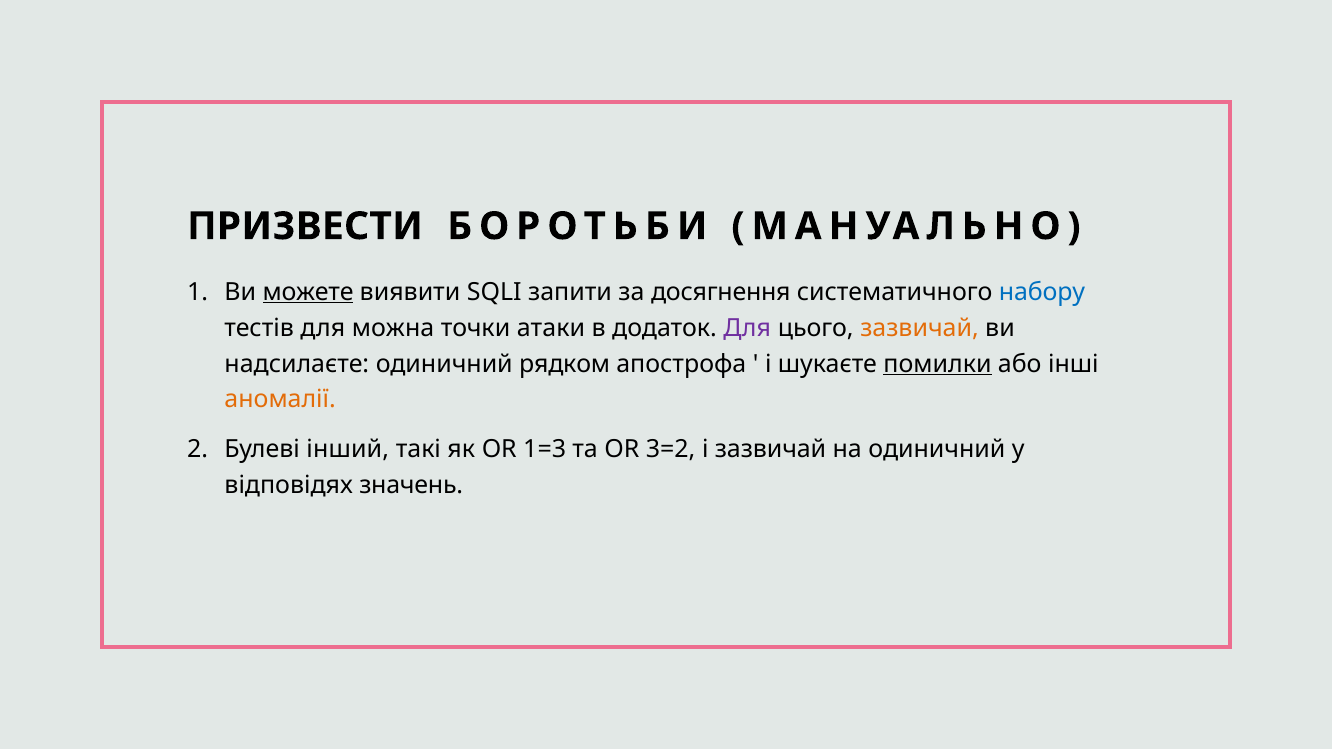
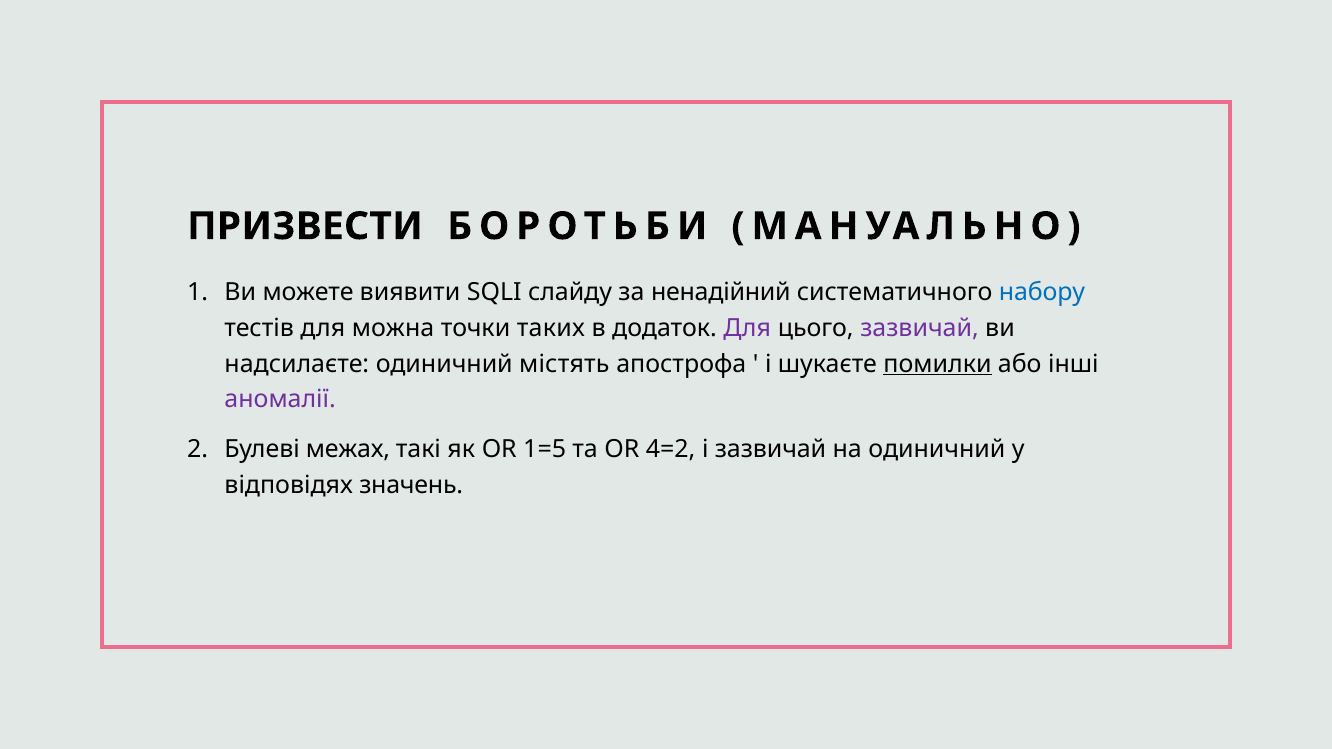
можете underline: present -> none
запити: запити -> слайду
досягнення: досягнення -> ненадійний
атаки: атаки -> таких
зазвичай at (920, 328) colour: orange -> purple
рядком: рядком -> містять
аномалії colour: orange -> purple
інший: інший -> межах
1=3: 1=3 -> 1=5
3=2: 3=2 -> 4=2
